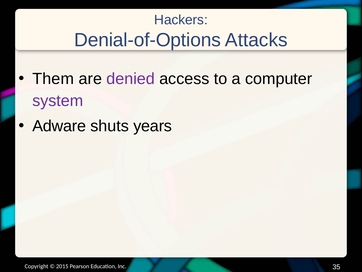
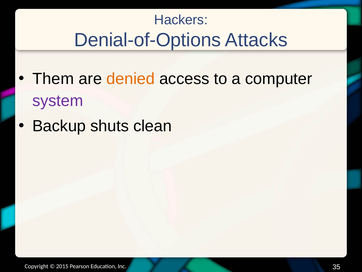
denied colour: purple -> orange
Adware: Adware -> Backup
years: years -> clean
